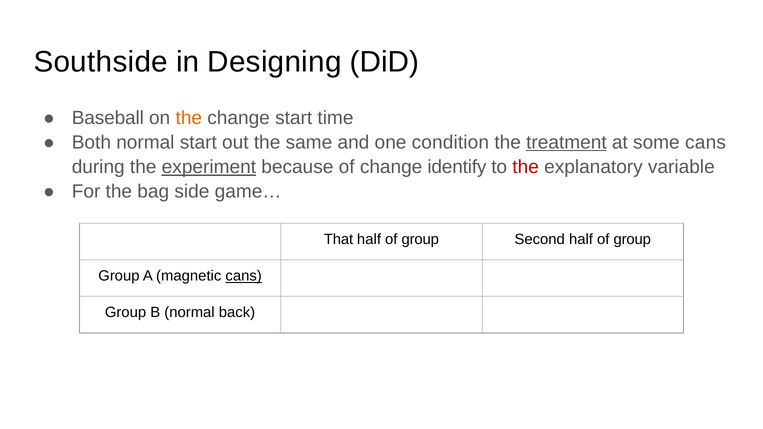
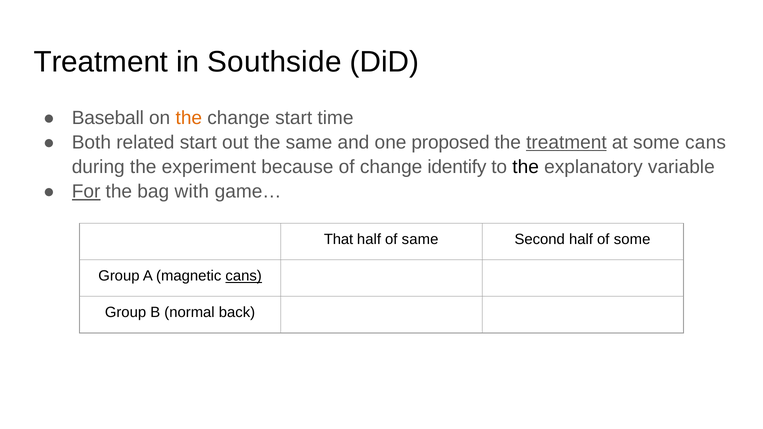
Southside at (101, 62): Southside -> Treatment
Designing: Designing -> Southside
Both normal: normal -> related
condition: condition -> proposed
experiment underline: present -> none
the at (526, 167) colour: red -> black
For underline: none -> present
side: side -> with
group at (420, 240): group -> same
Second half of group: group -> some
